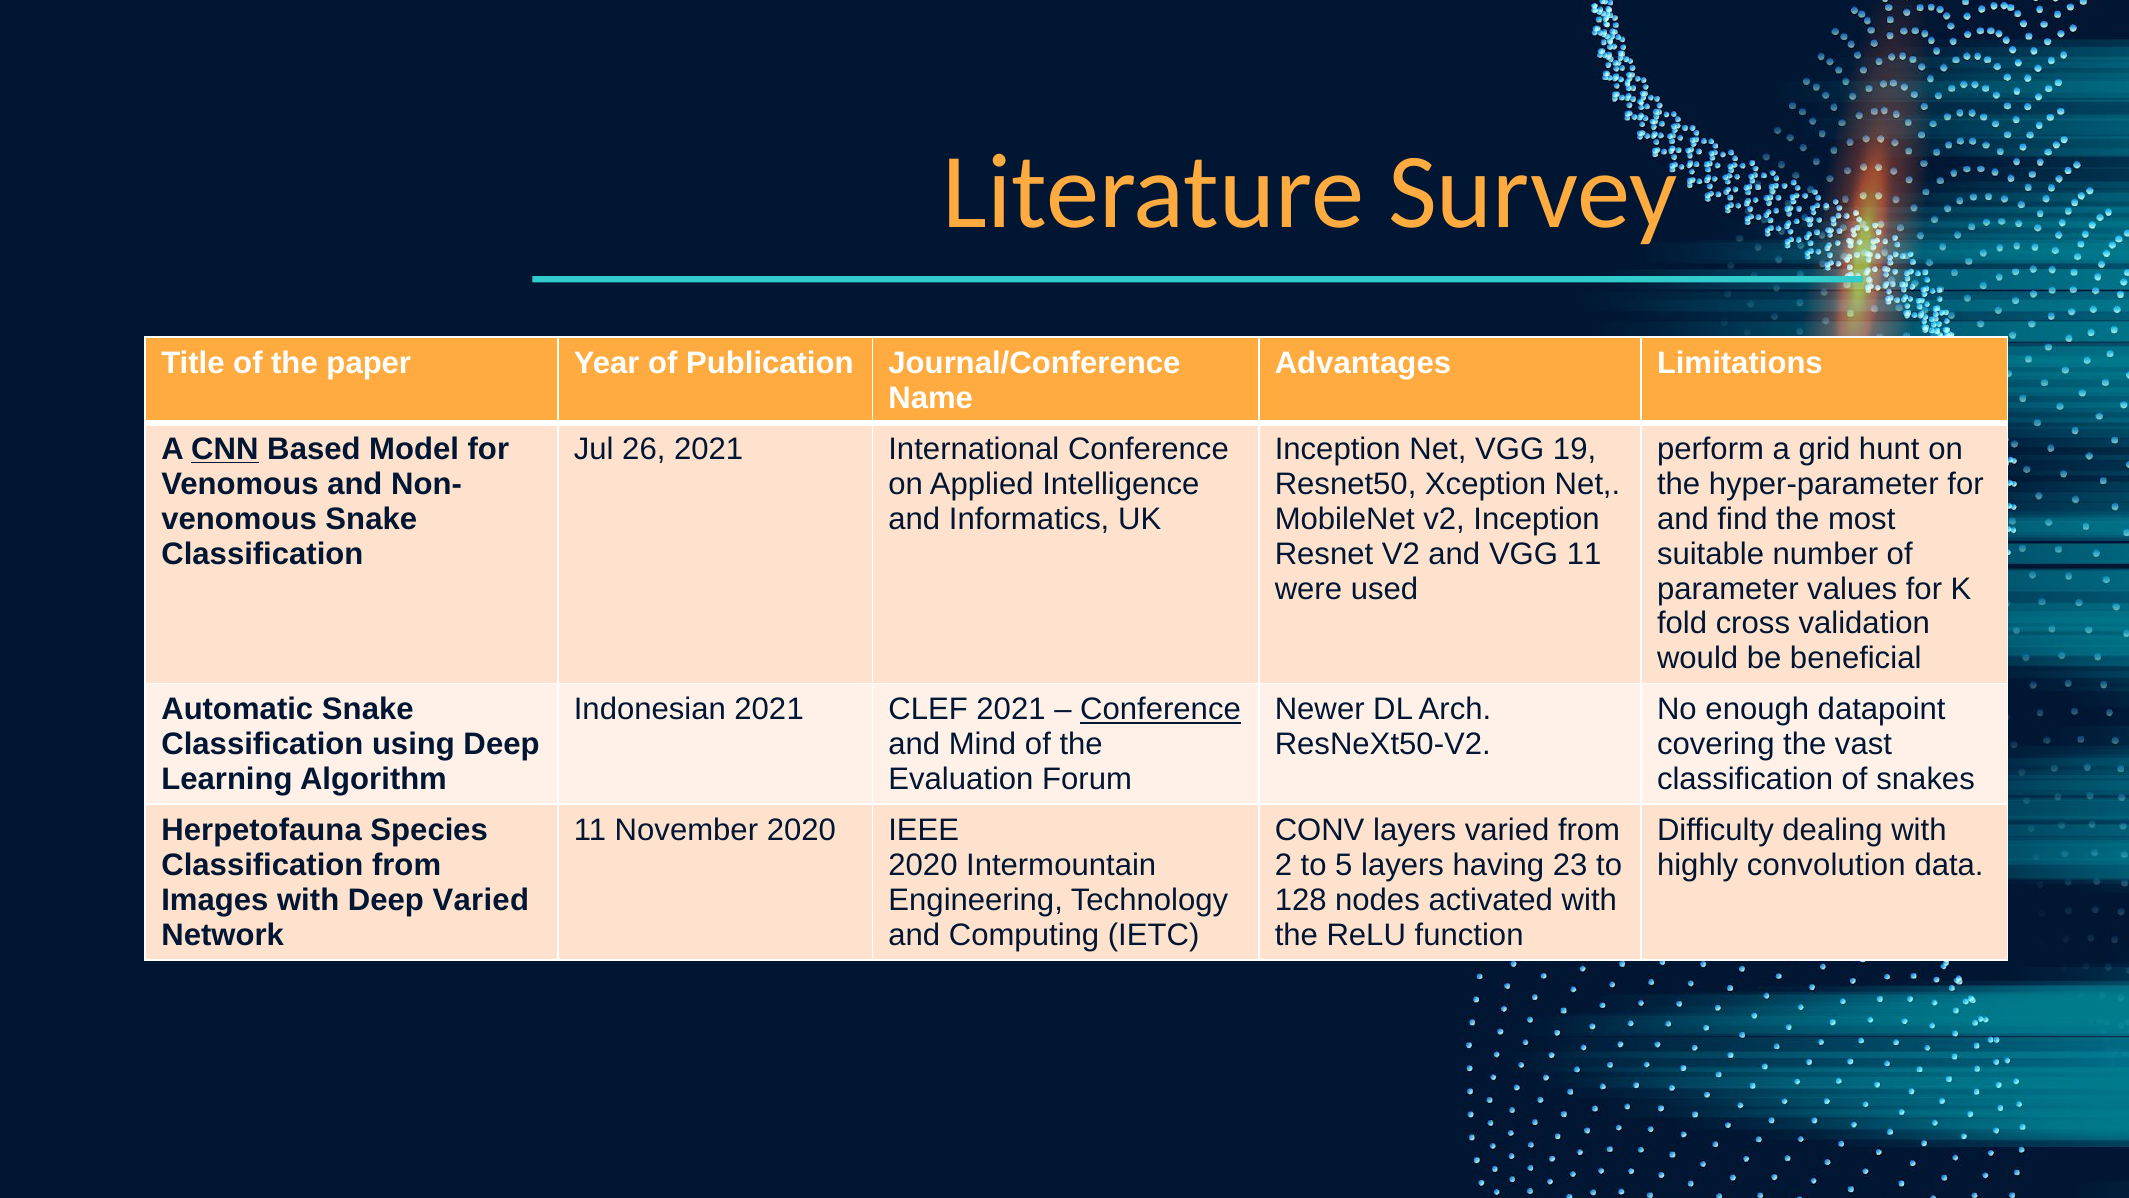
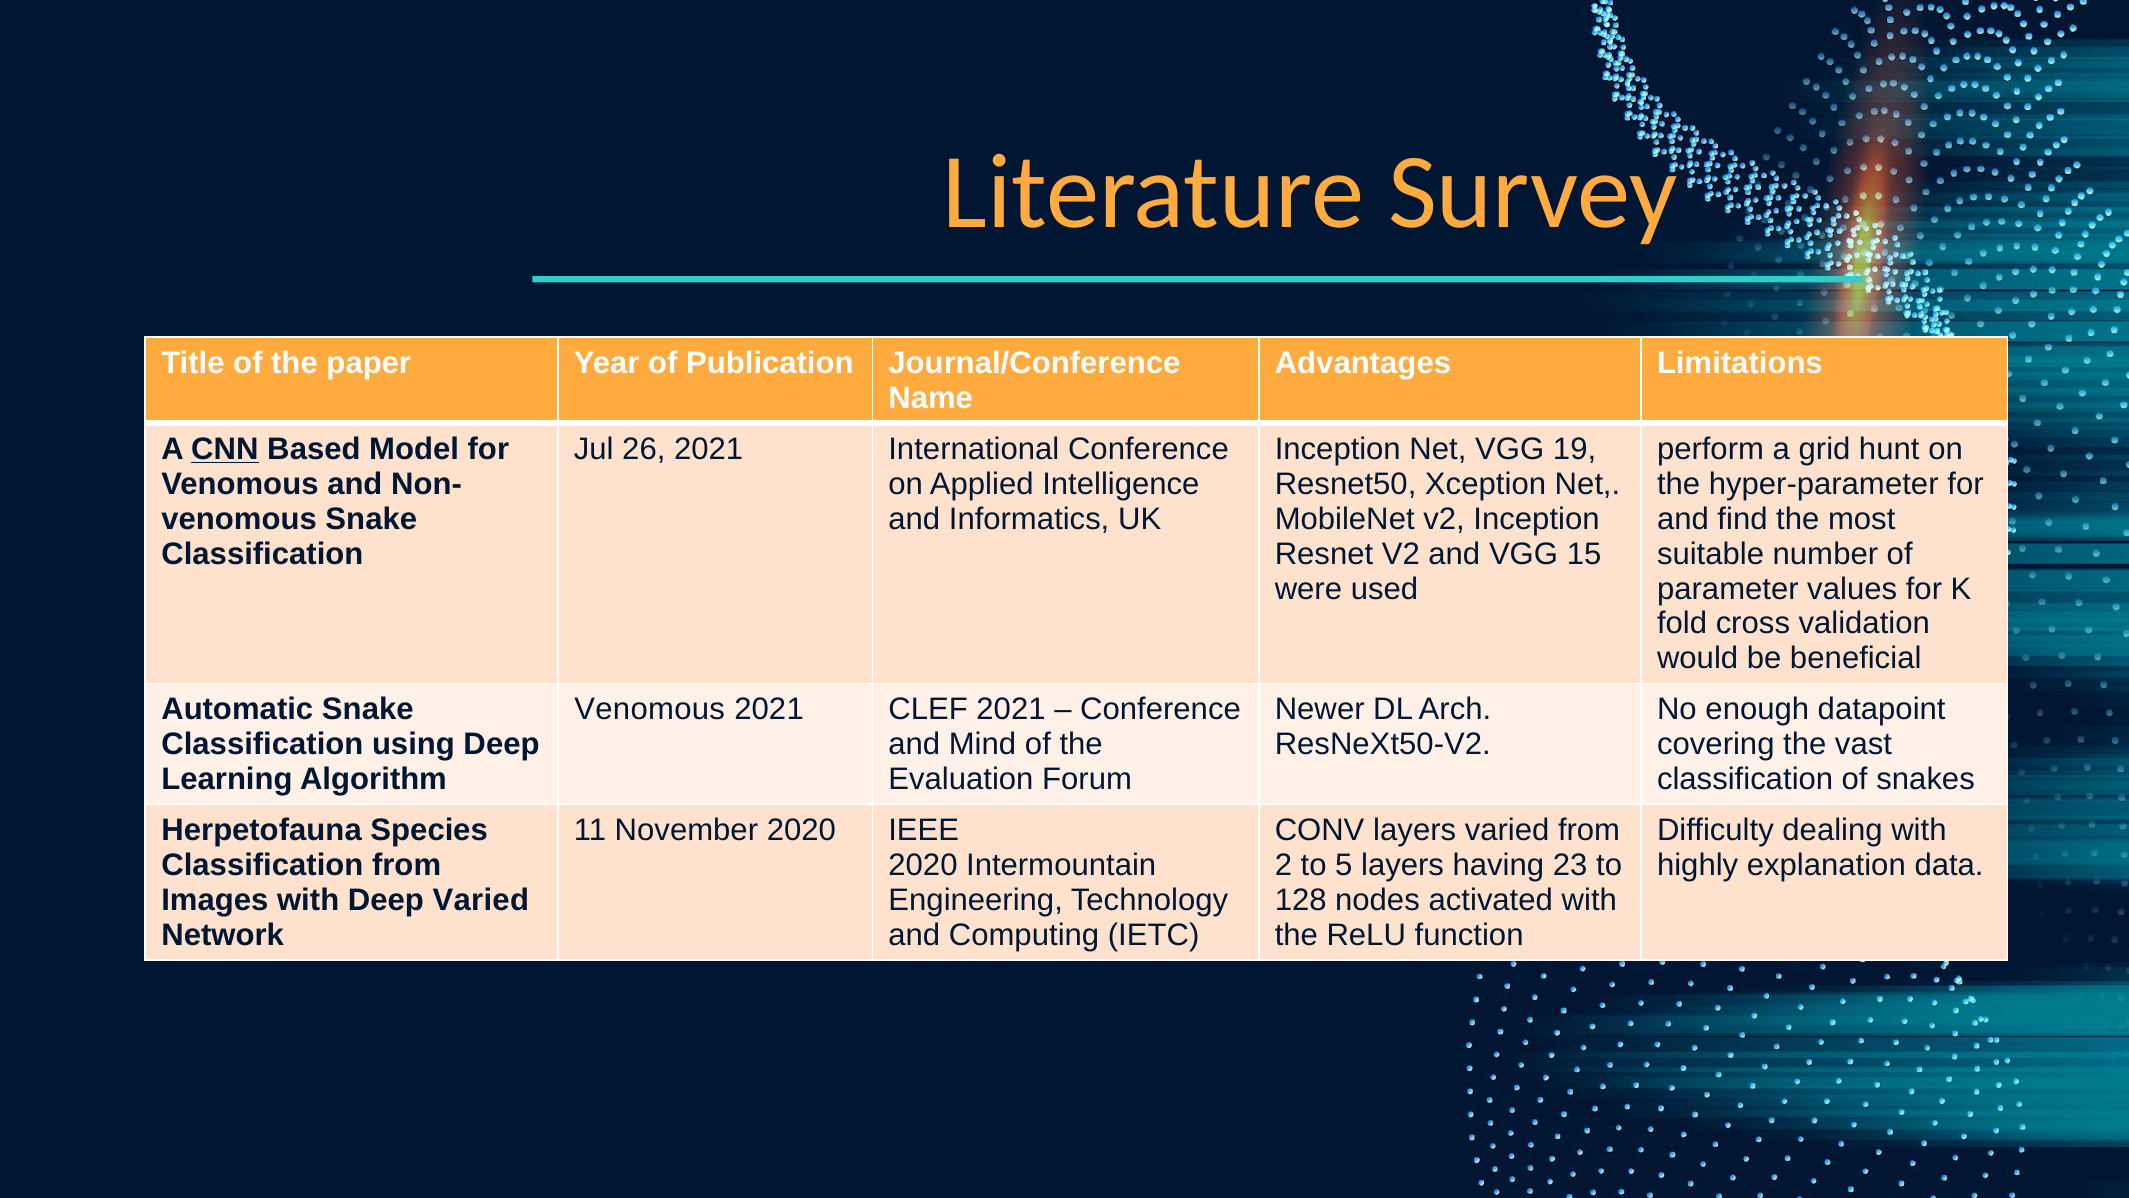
VGG 11: 11 -> 15
Indonesian at (650, 709): Indonesian -> Venomous
Conference at (1160, 709) underline: present -> none
convolution: convolution -> explanation
